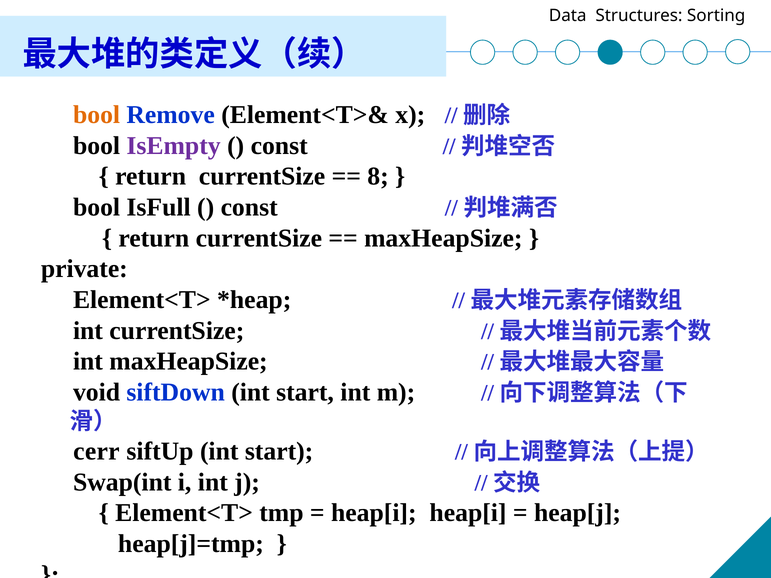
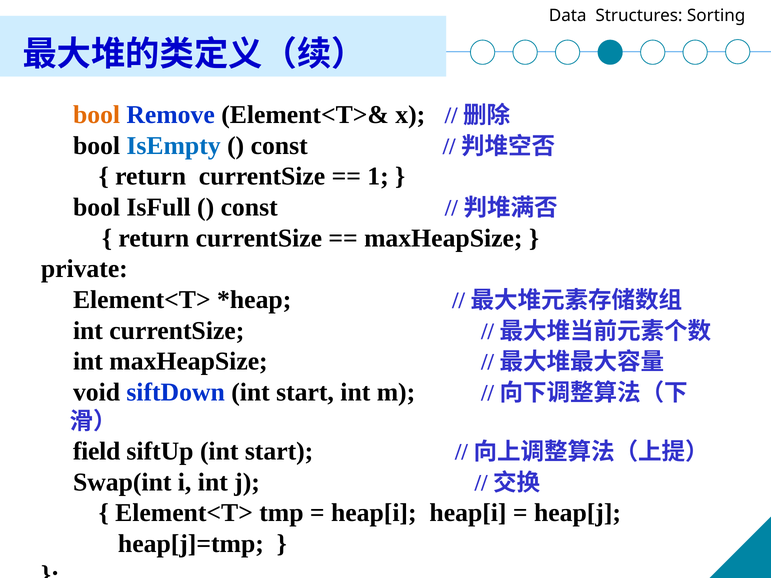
IsEmpty colour: purple -> blue
8: 8 -> 1
cerr: cerr -> field
